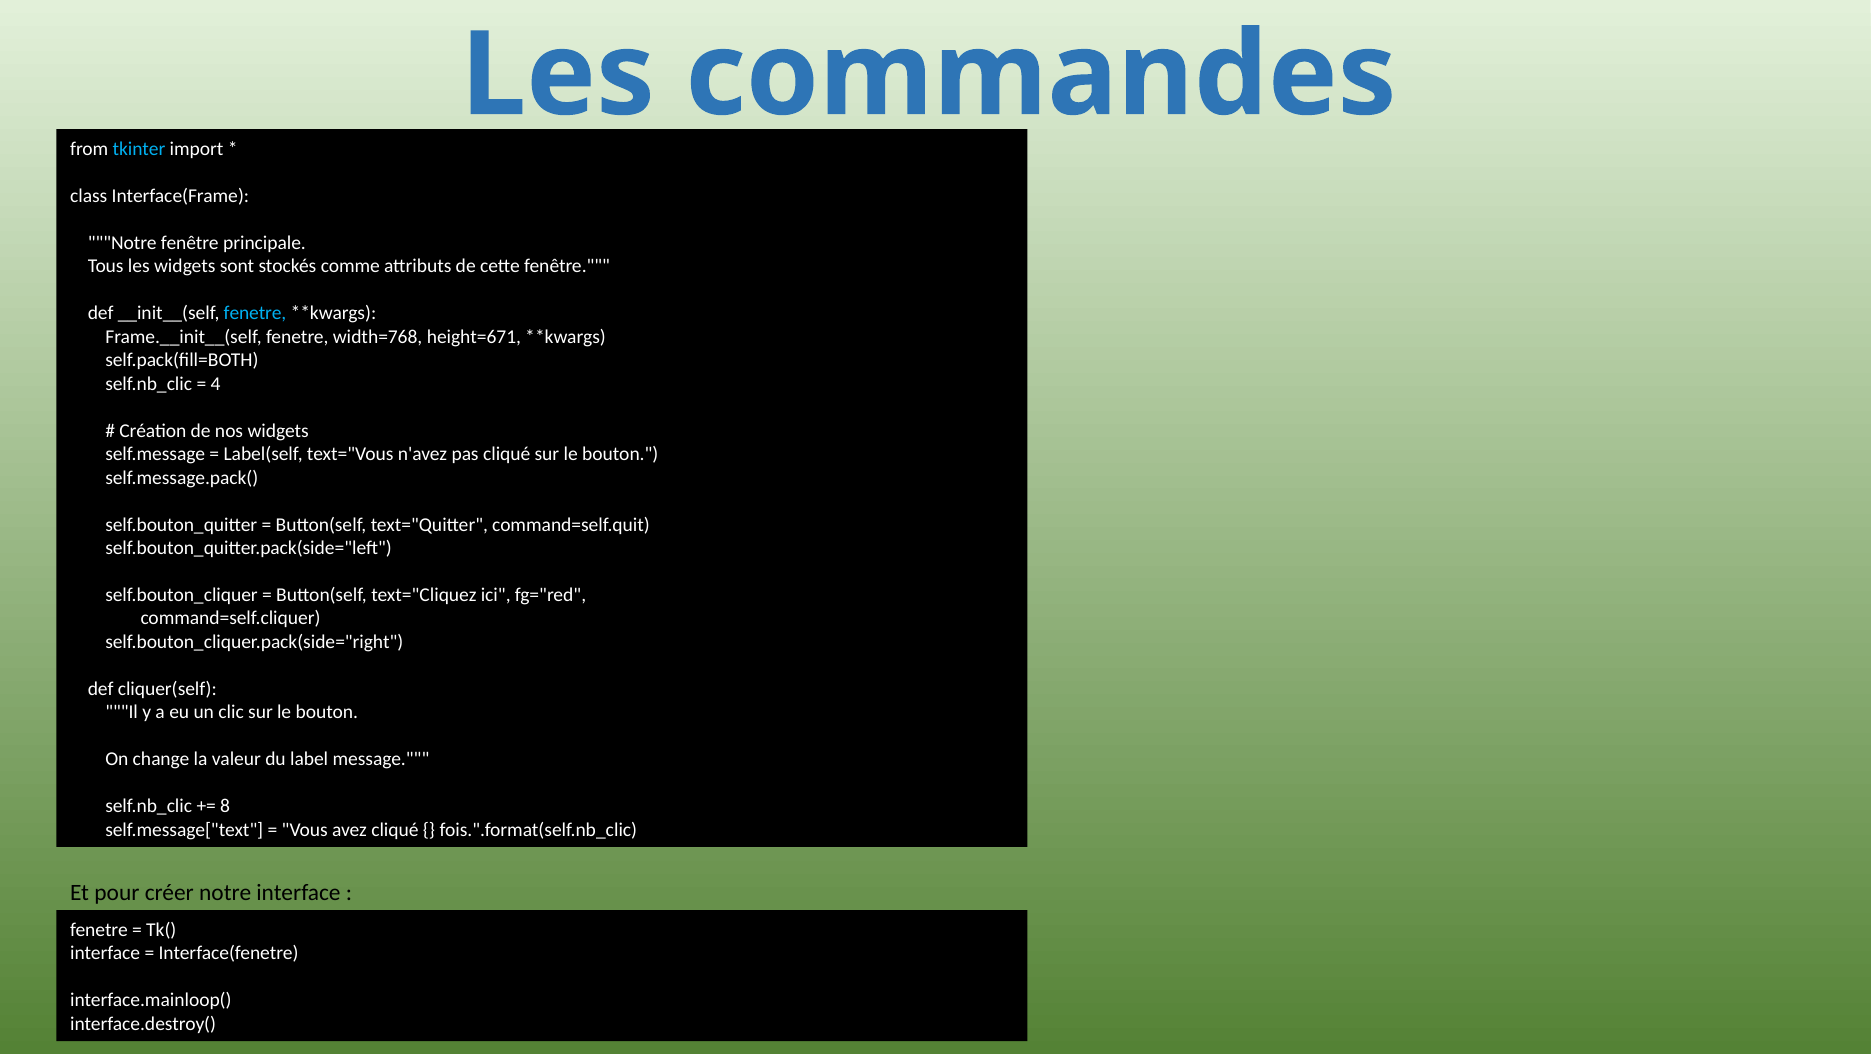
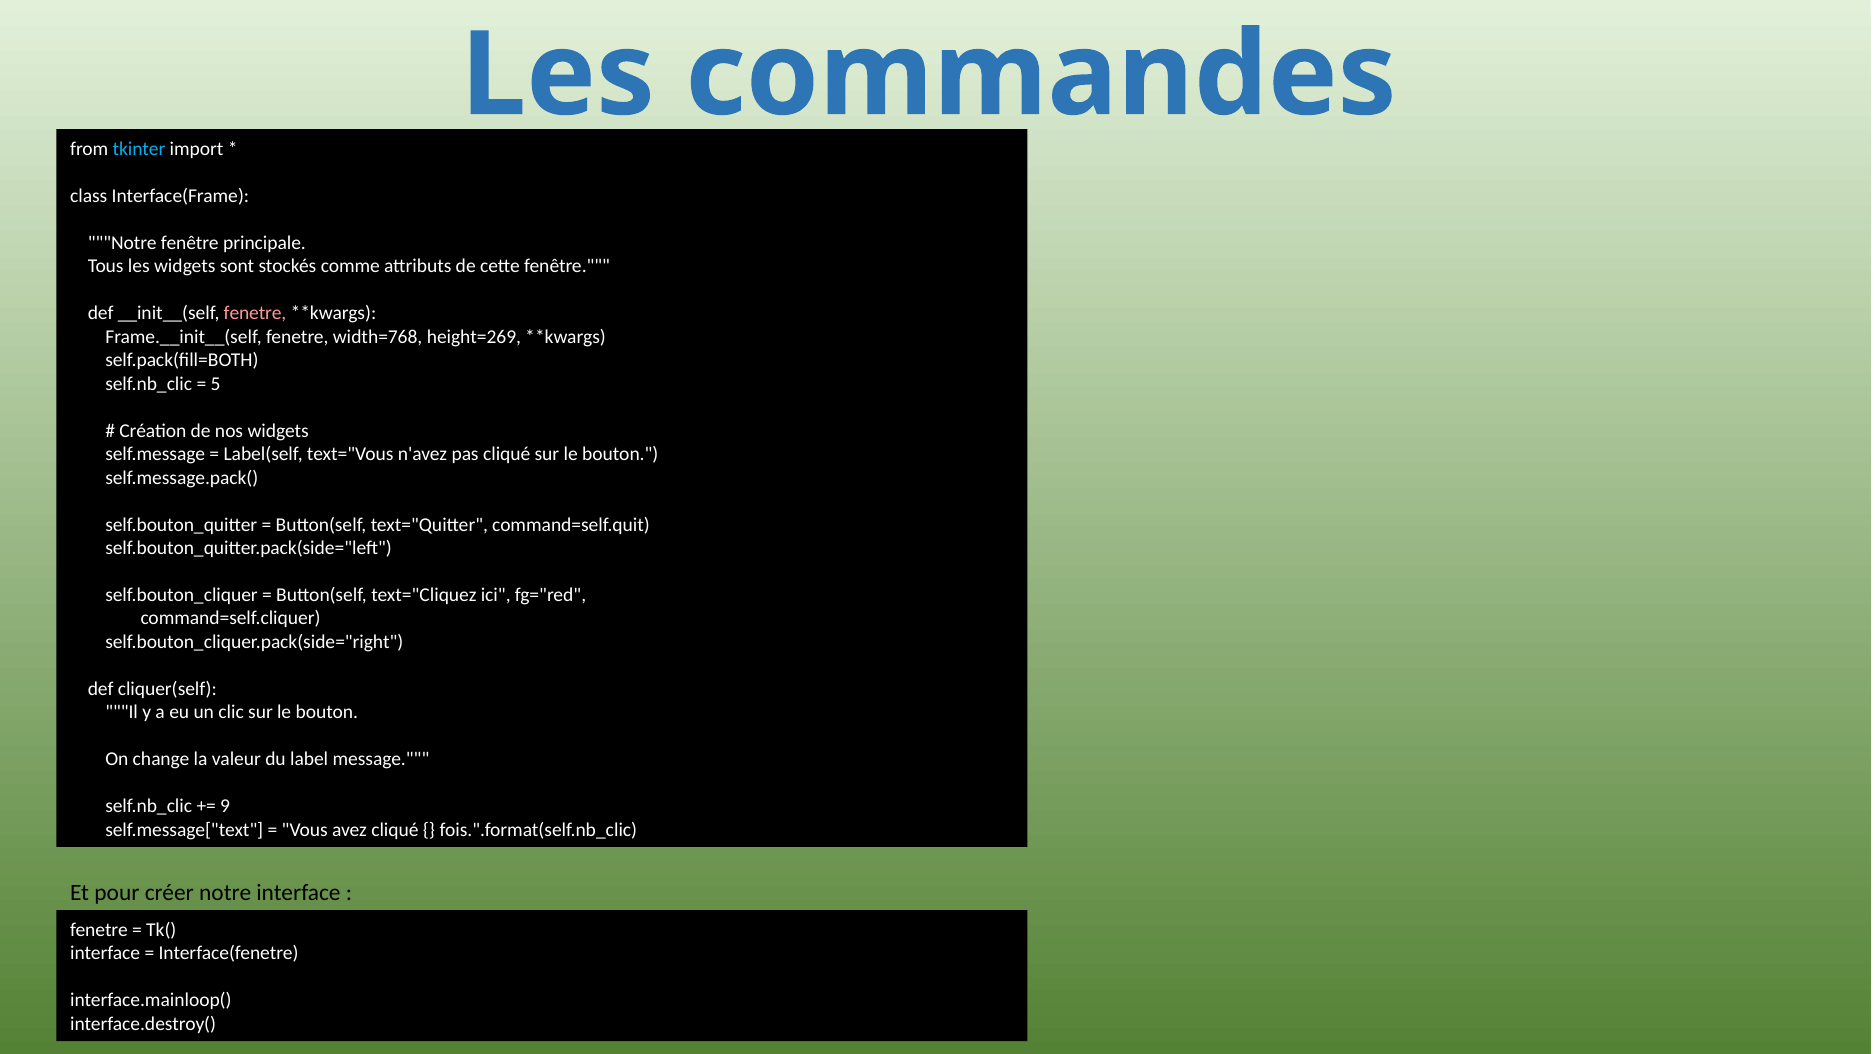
fenetre at (255, 314) colour: light blue -> pink
height=671: height=671 -> height=269
4: 4 -> 5
8: 8 -> 9
